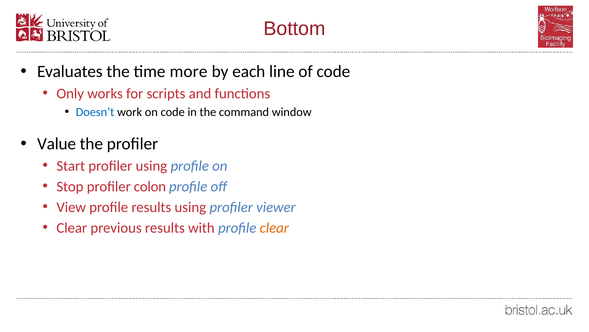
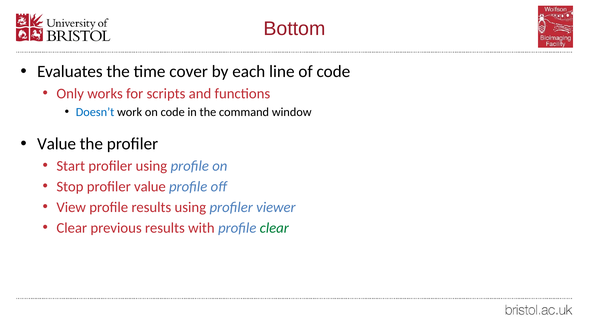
more: more -> cover
profiler colon: colon -> value
clear at (274, 227) colour: orange -> green
